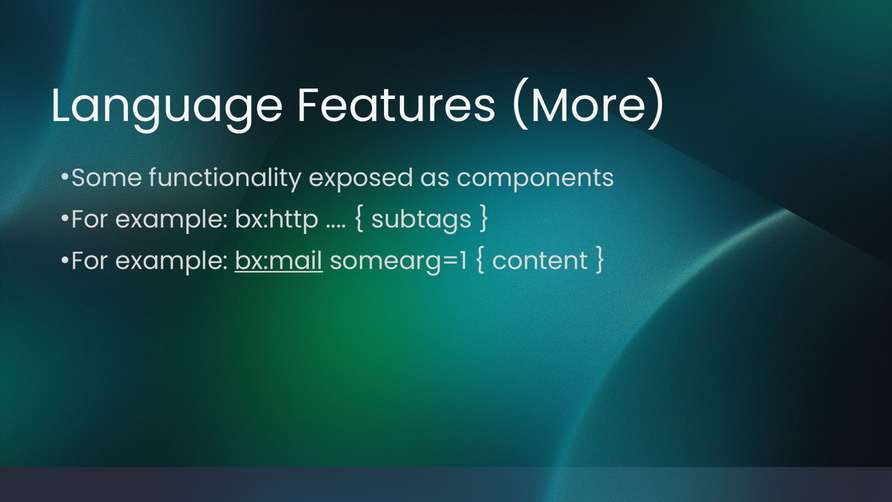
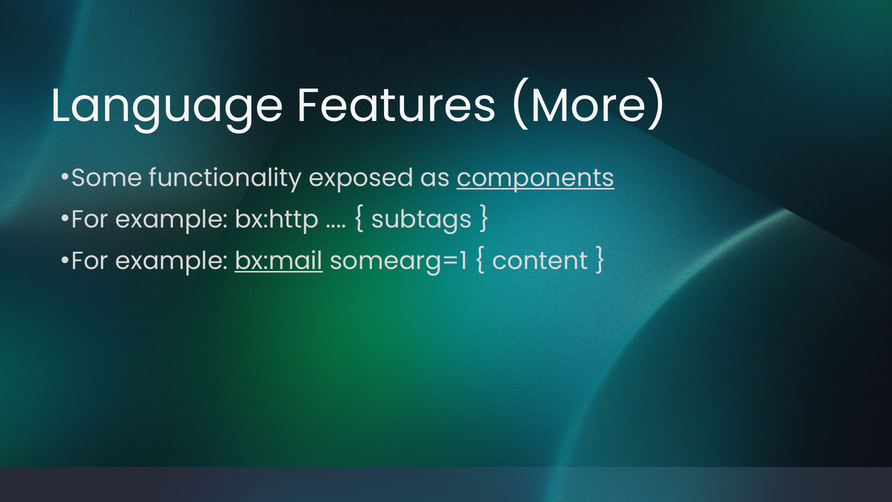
components underline: none -> present
